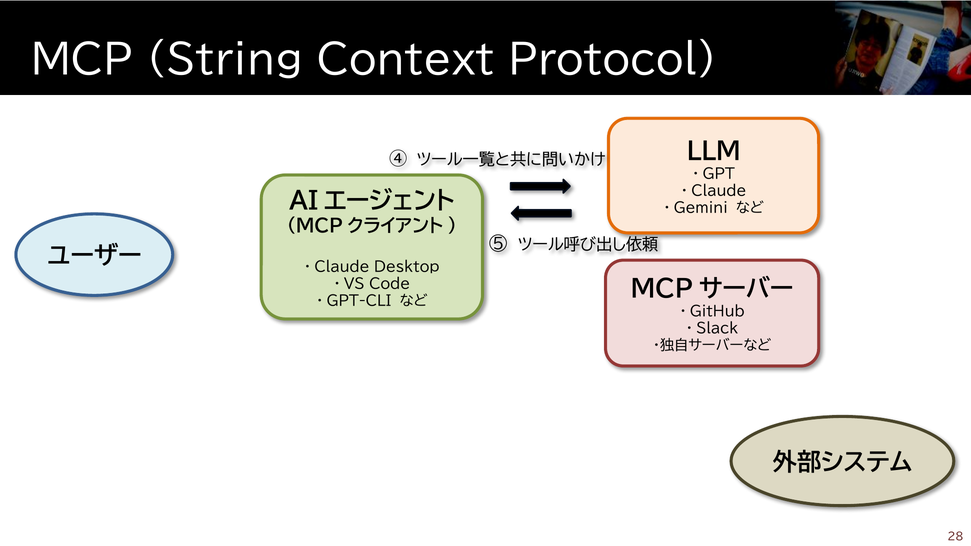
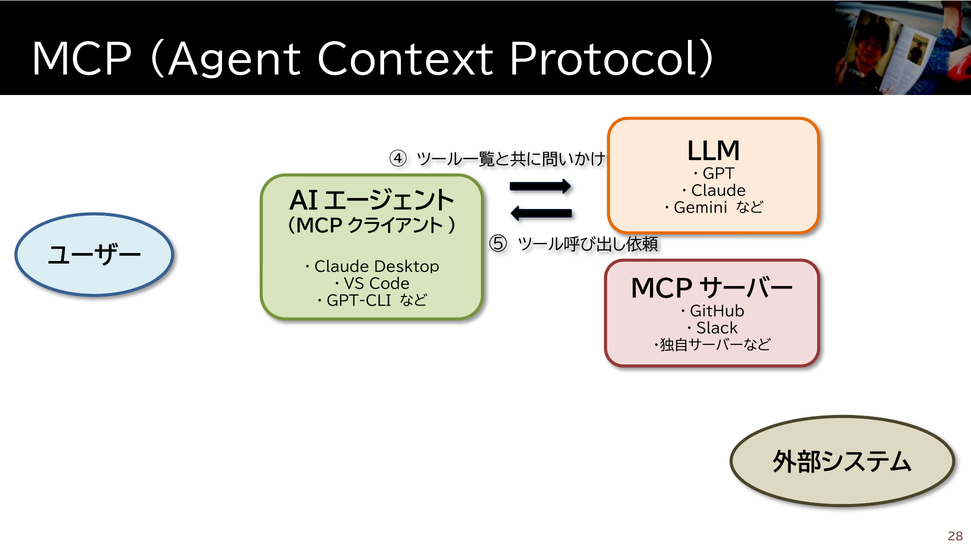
String: String -> Agent
